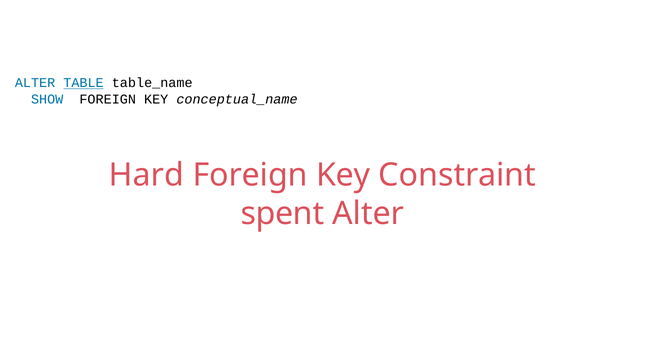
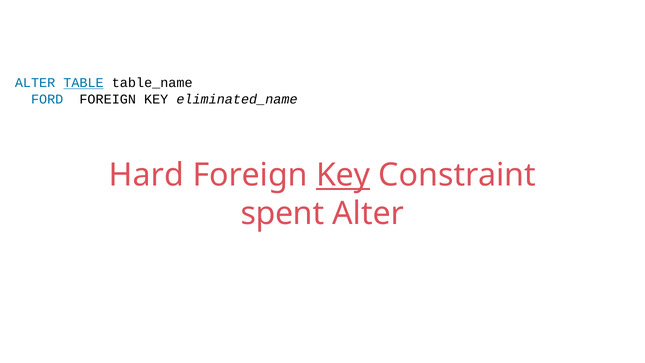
SHOW: SHOW -> FORD
conceptual_name: conceptual_name -> eliminated_name
Key at (343, 175) underline: none -> present
